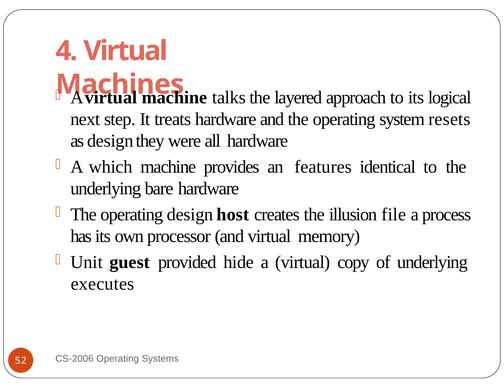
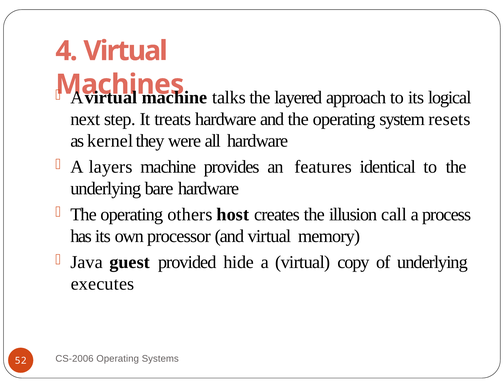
as design: design -> kernel
which: which -> layers
operating design: design -> others
file: file -> call
Unit: Unit -> Java
